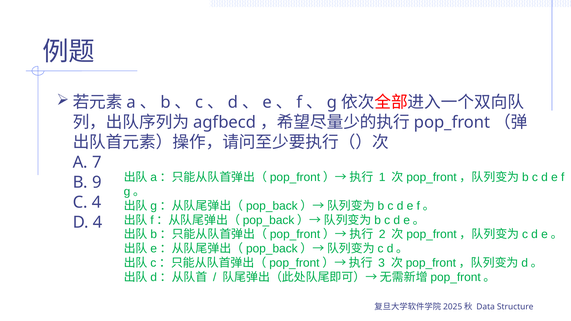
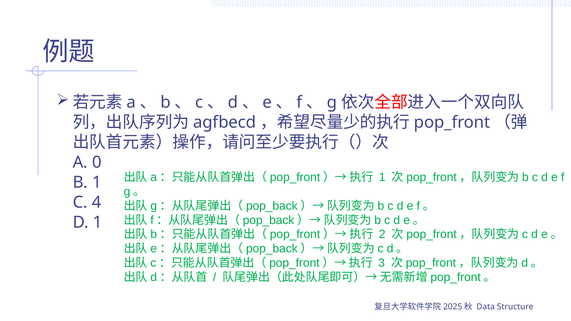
7: 7 -> 0
B 9: 9 -> 1
D 4: 4 -> 1
